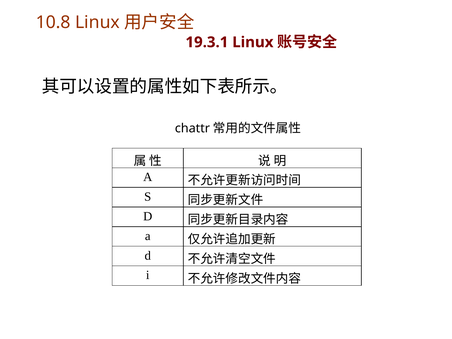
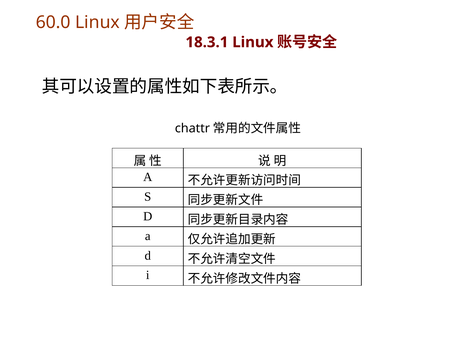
10.8: 10.8 -> 60.0
19.3.1: 19.3.1 -> 18.3.1
